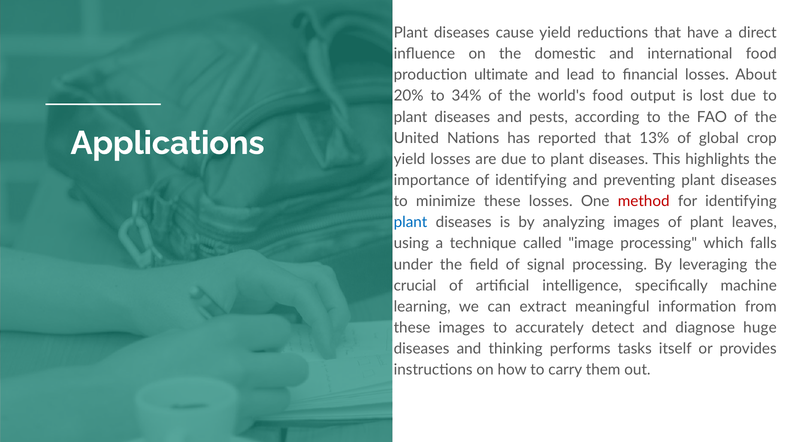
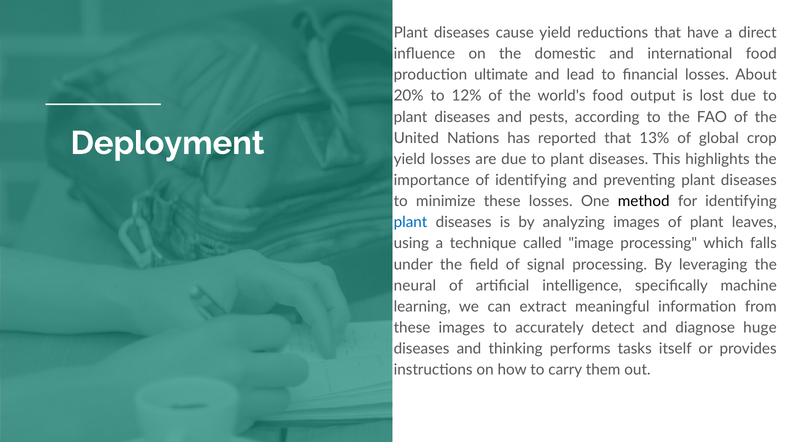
34%: 34% -> 12%
Applications: Applications -> Deployment
method colour: red -> black
crucial: crucial -> neural
